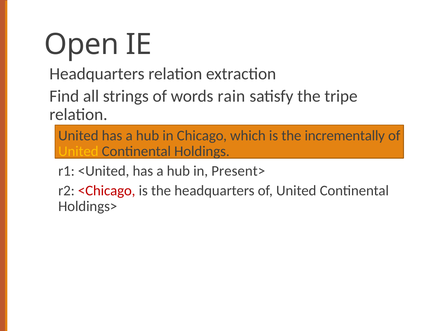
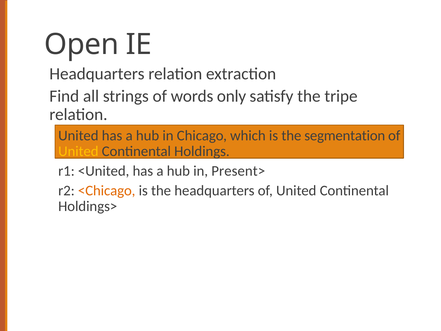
rain: rain -> only
incrementally: incrementally -> segmentation
<Chicago colour: red -> orange
